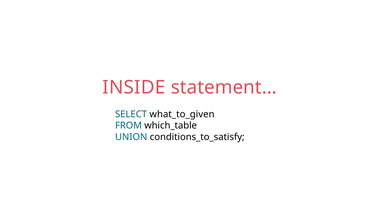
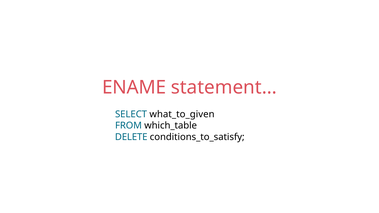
INSIDE: INSIDE -> ENAME
UNION: UNION -> DELETE
